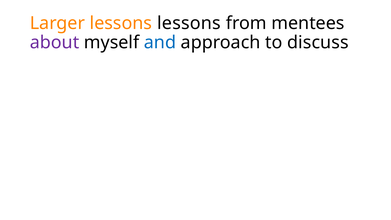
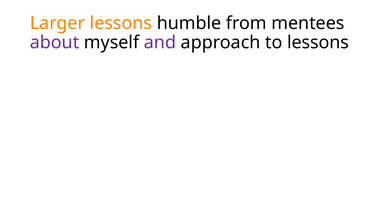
lessons lessons: lessons -> humble
and colour: blue -> purple
to discuss: discuss -> lessons
